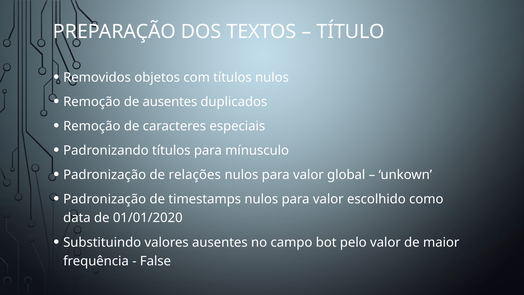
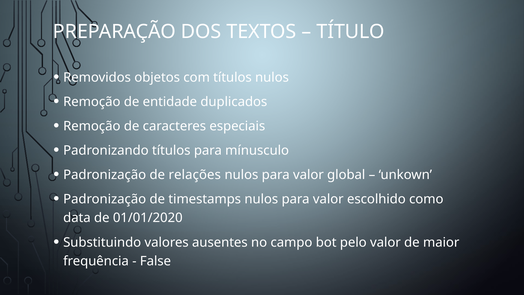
de ausentes: ausentes -> entidade
